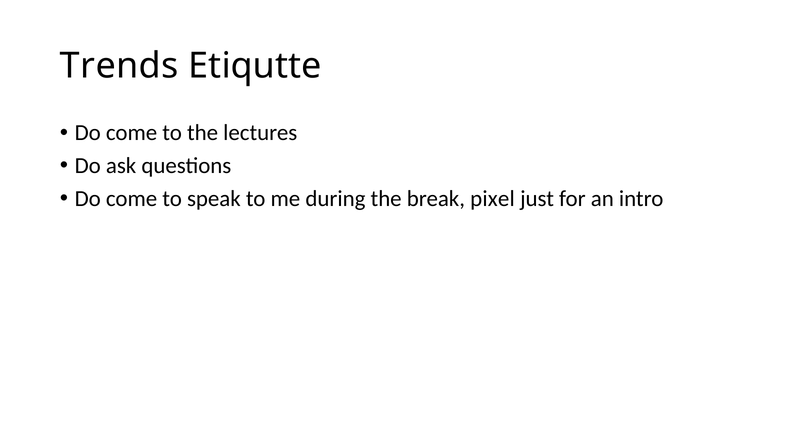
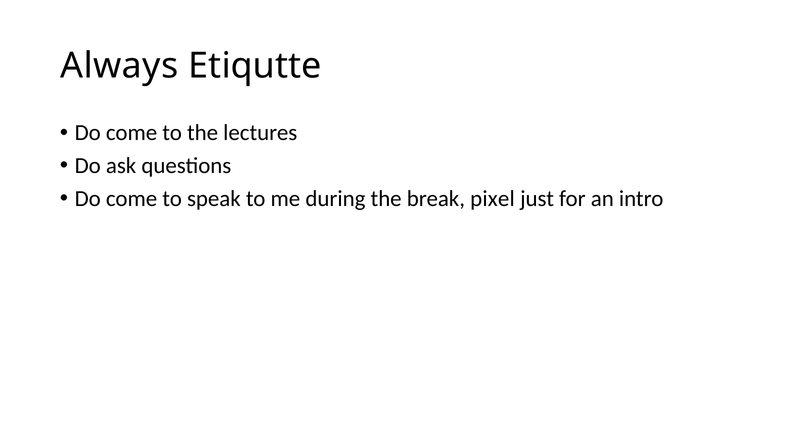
Trends: Trends -> Always
